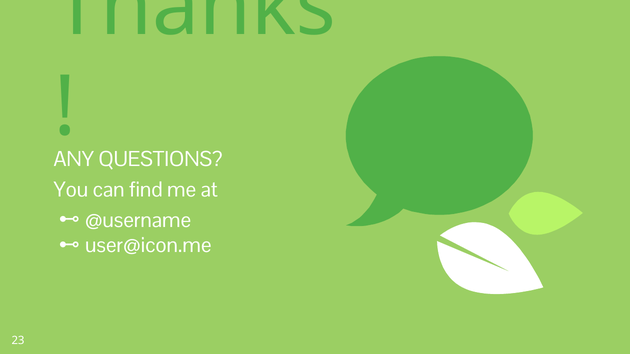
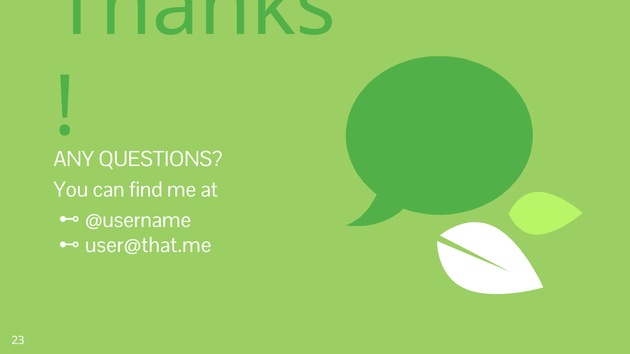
user@icon.me: user@icon.me -> user@that.me
